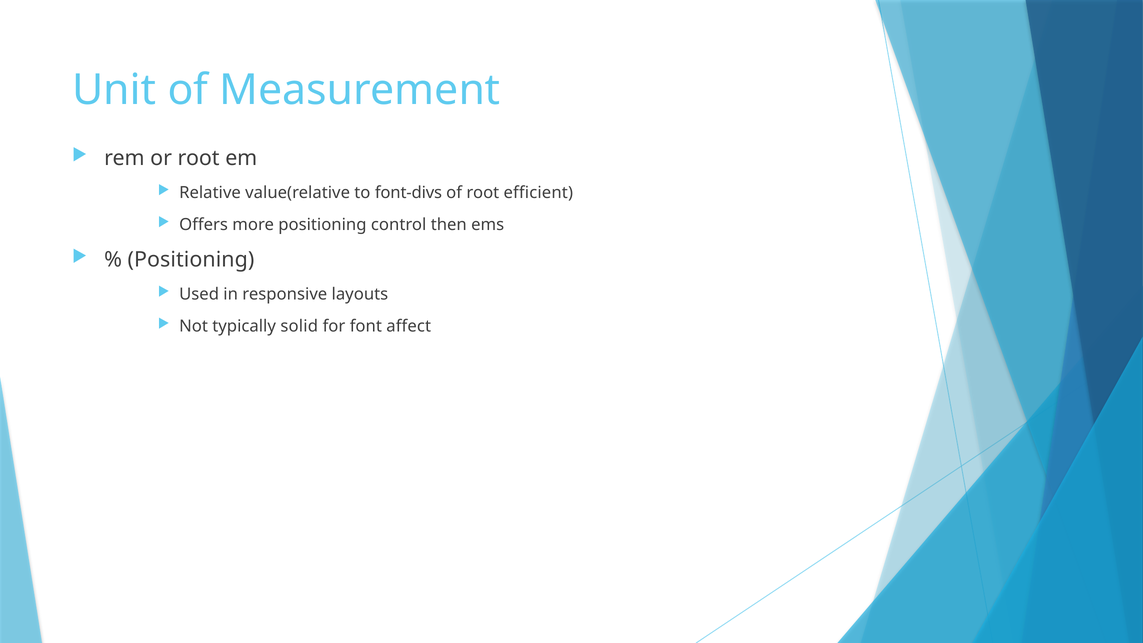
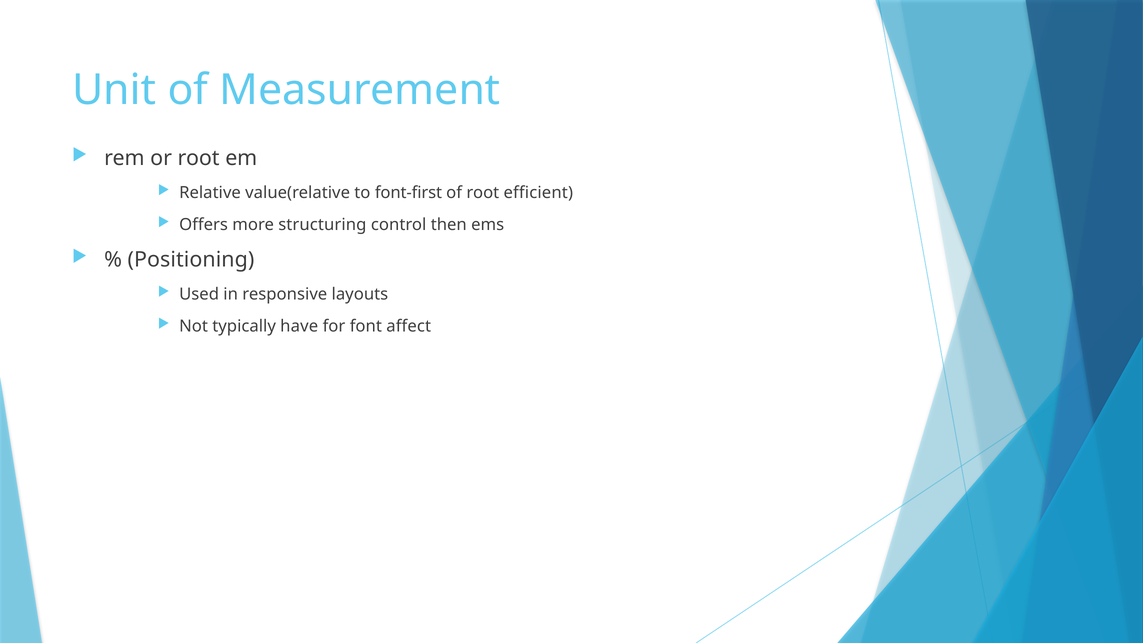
font-divs: font-divs -> font-first
more positioning: positioning -> structuring
solid: solid -> have
